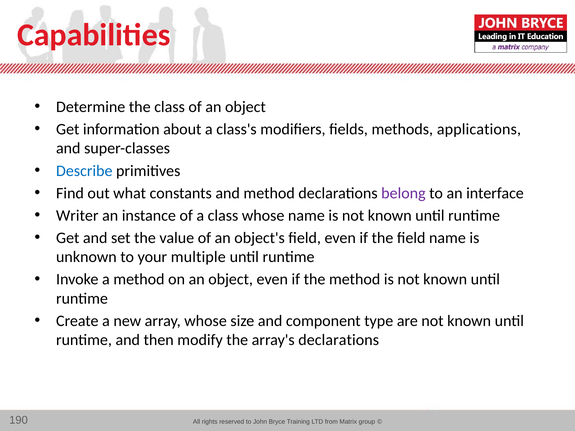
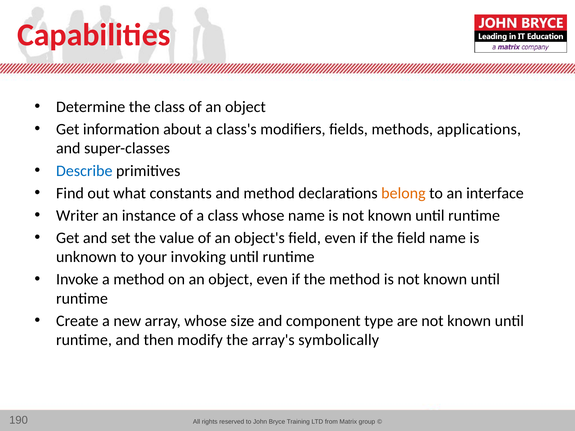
belong colour: purple -> orange
multiple: multiple -> invoking
array's declarations: declarations -> symbolically
